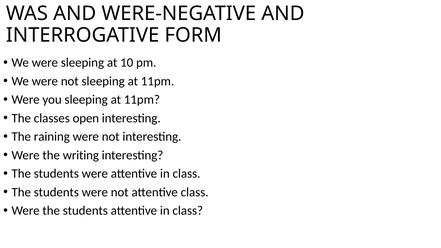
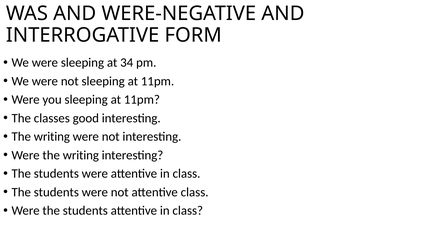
10: 10 -> 34
open: open -> good
raining at (52, 137): raining -> writing
